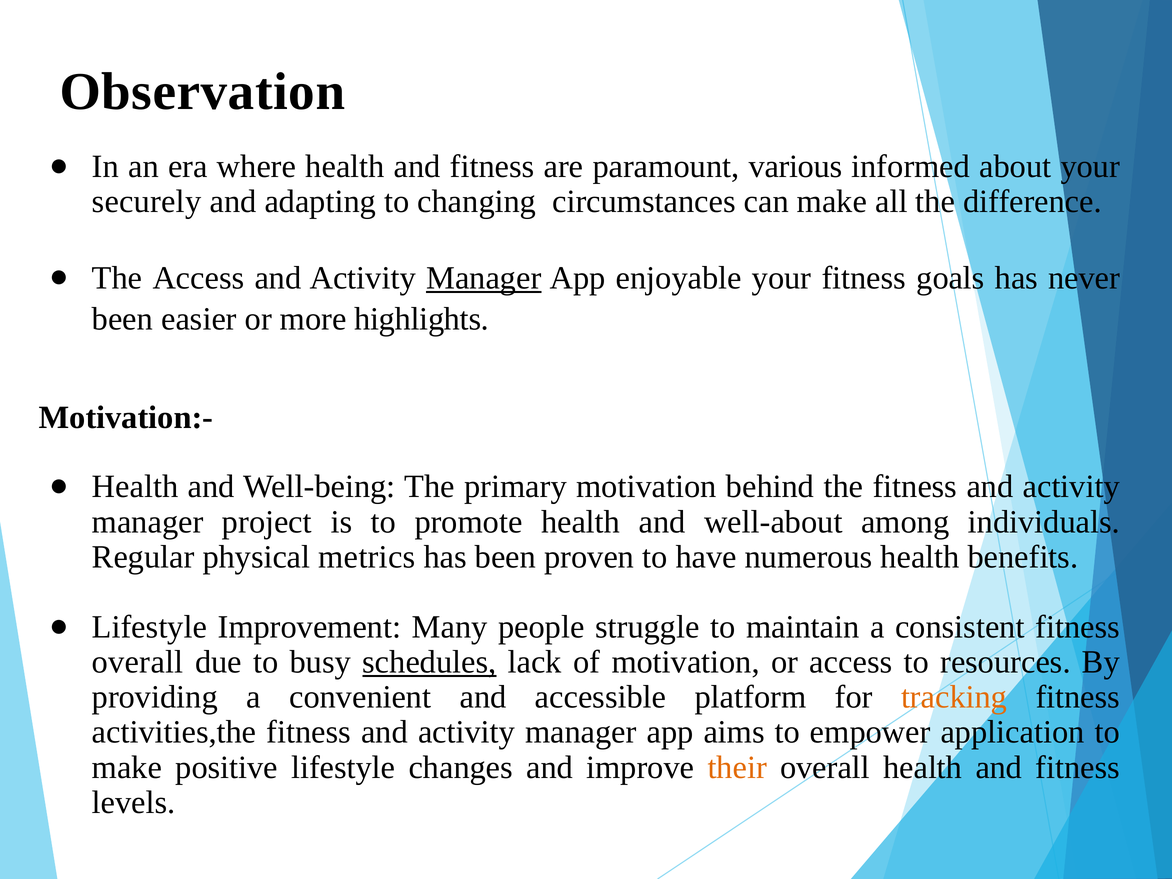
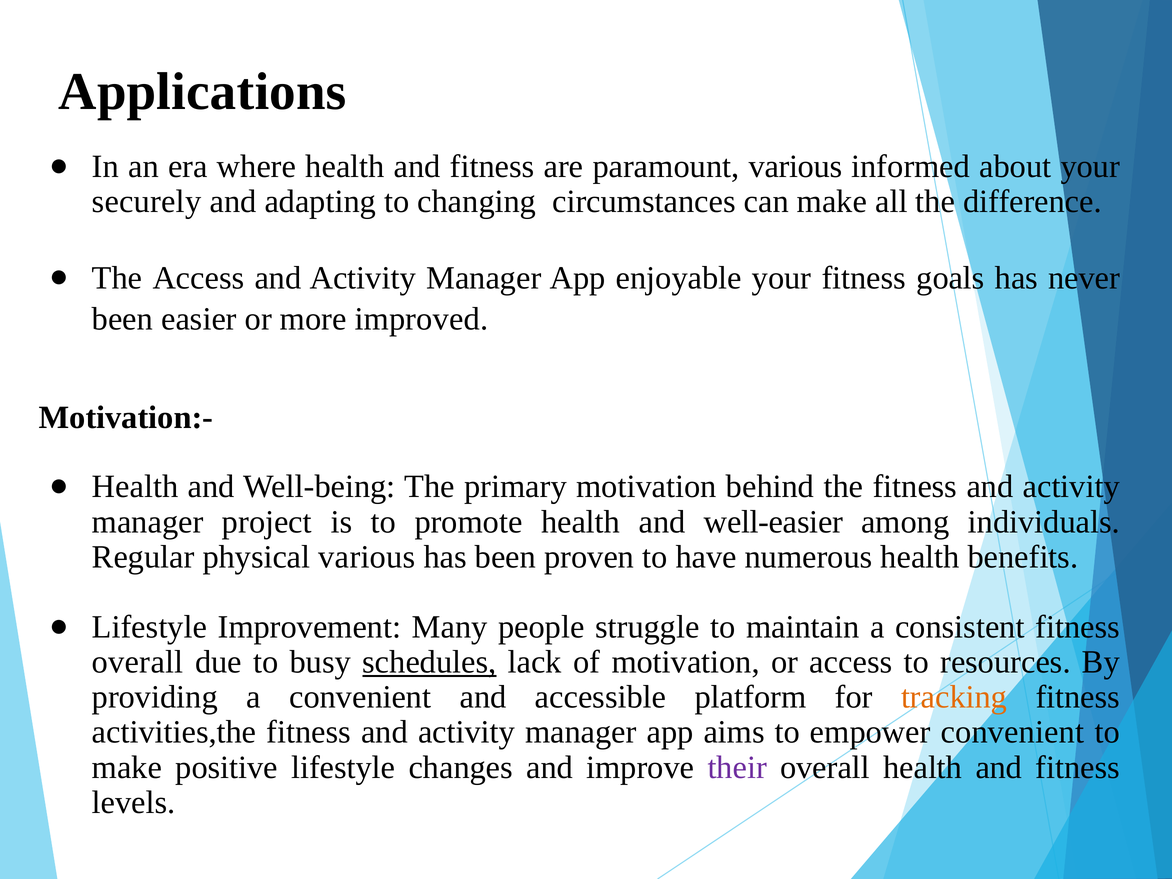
Observation: Observation -> Applications
Manager at (484, 278) underline: present -> none
highlights: highlights -> improved
well-about: well-about -> well-easier
physical metrics: metrics -> various
empower application: application -> convenient
their colour: orange -> purple
